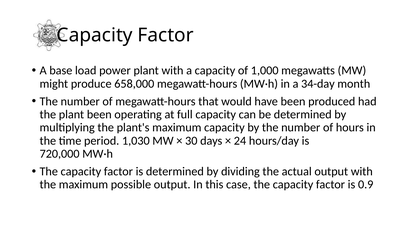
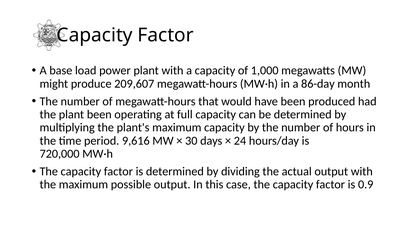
658,000: 658,000 -> 209,607
34-day: 34-day -> 86-day
1,030: 1,030 -> 9,616
